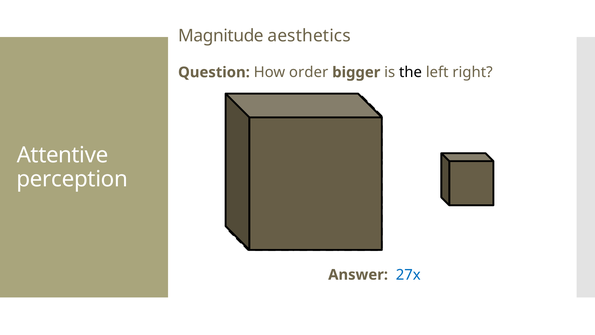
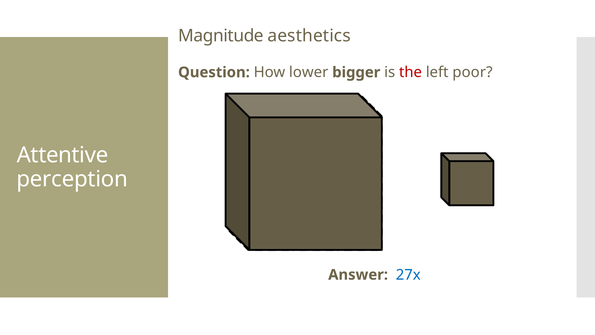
order: order -> lower
the colour: black -> red
right: right -> poor
